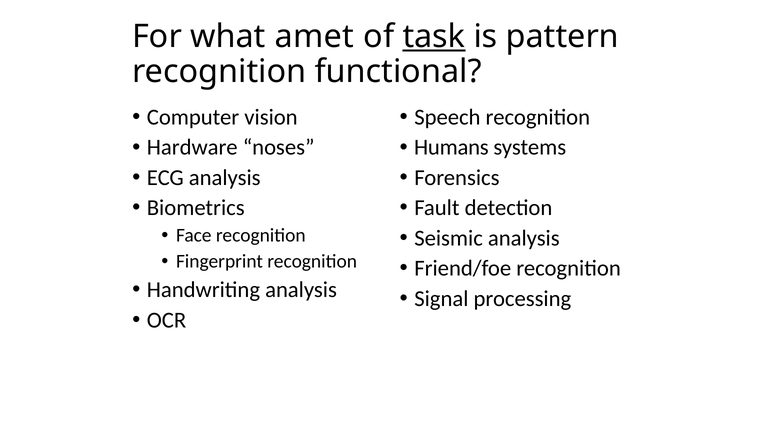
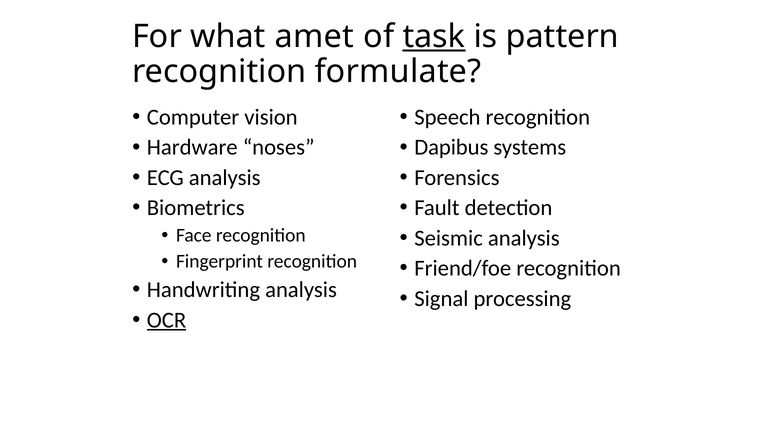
functional: functional -> formulate
Humans: Humans -> Dapibus
OCR underline: none -> present
